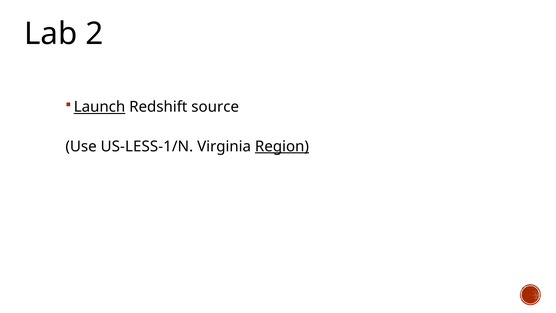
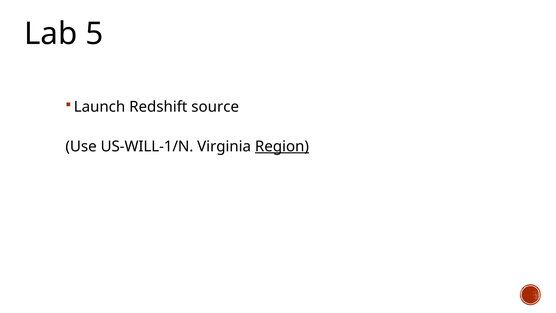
2: 2 -> 5
Launch underline: present -> none
US-LESS-1/N: US-LESS-1/N -> US-WILL-1/N
